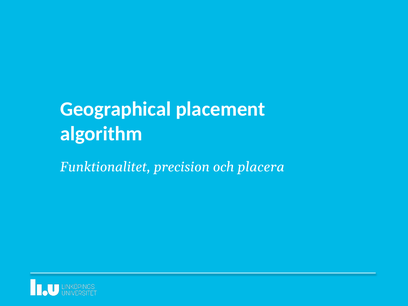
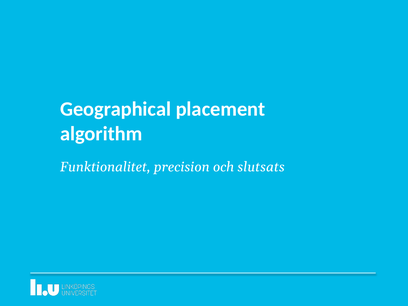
placera: placera -> slutsats
